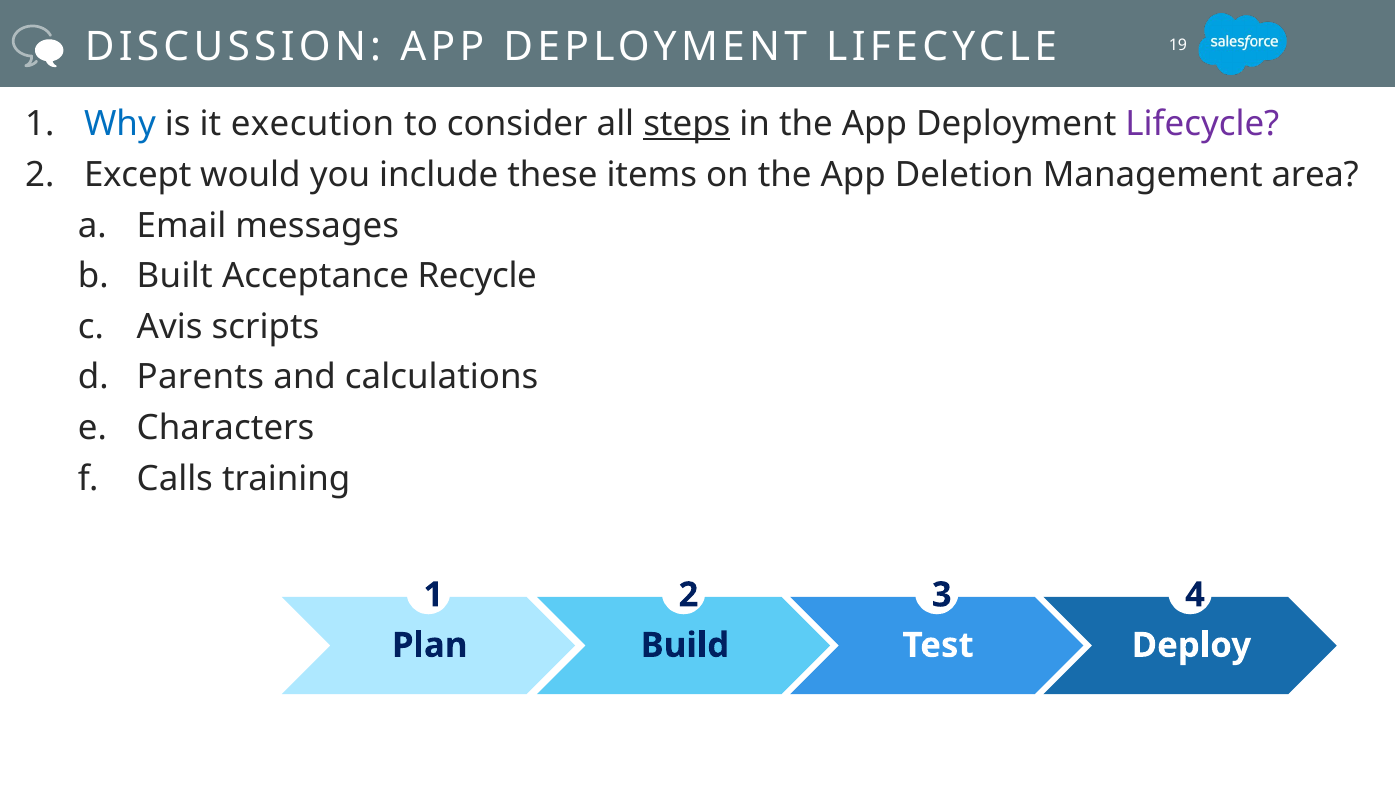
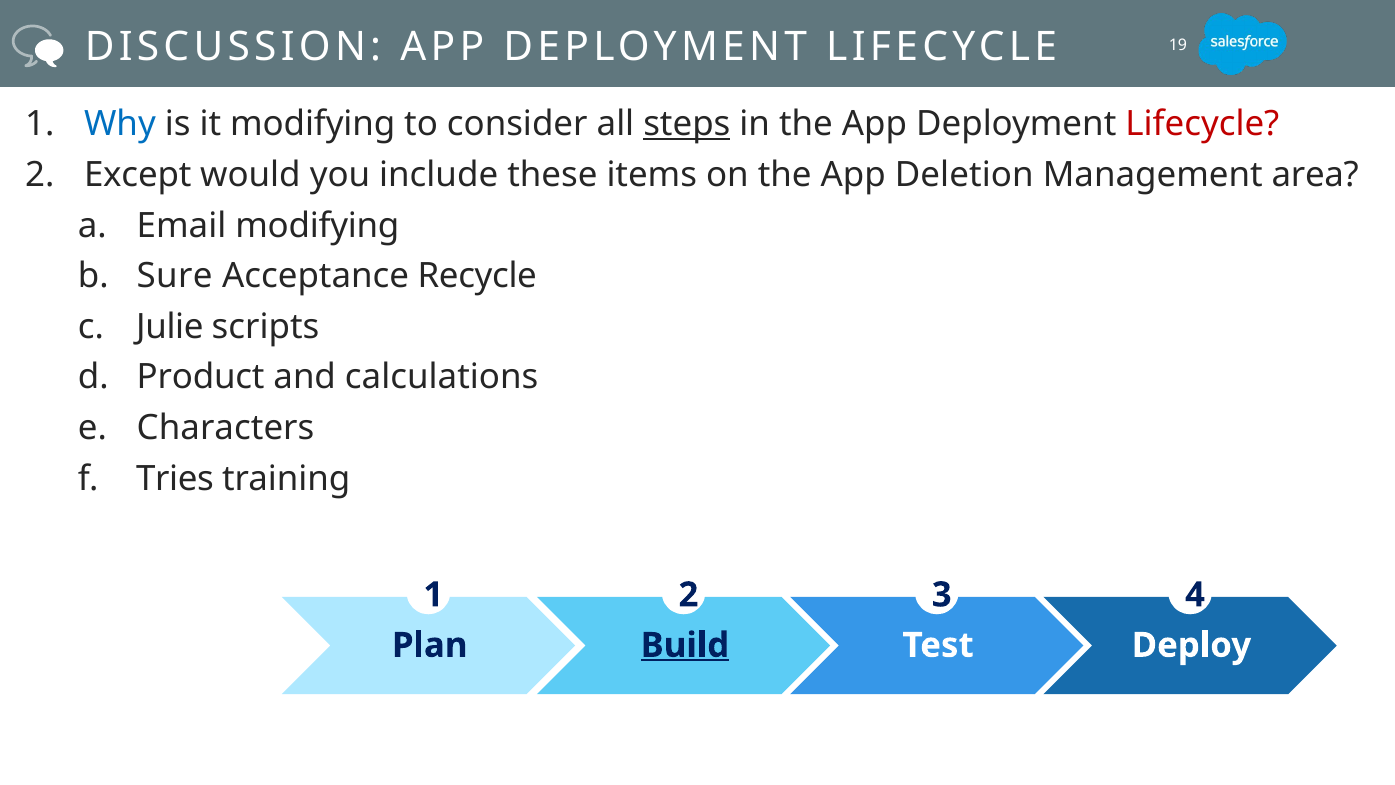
it execution: execution -> modifying
Lifecycle at (1202, 124) colour: purple -> red
Email messages: messages -> modifying
Built: Built -> Sure
Avis: Avis -> Julie
Parents: Parents -> Product
Calls: Calls -> Tries
Build underline: none -> present
